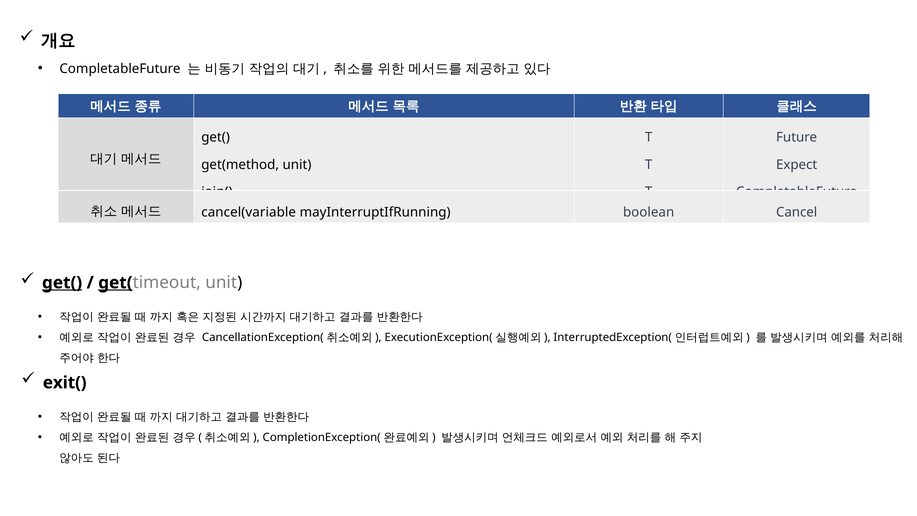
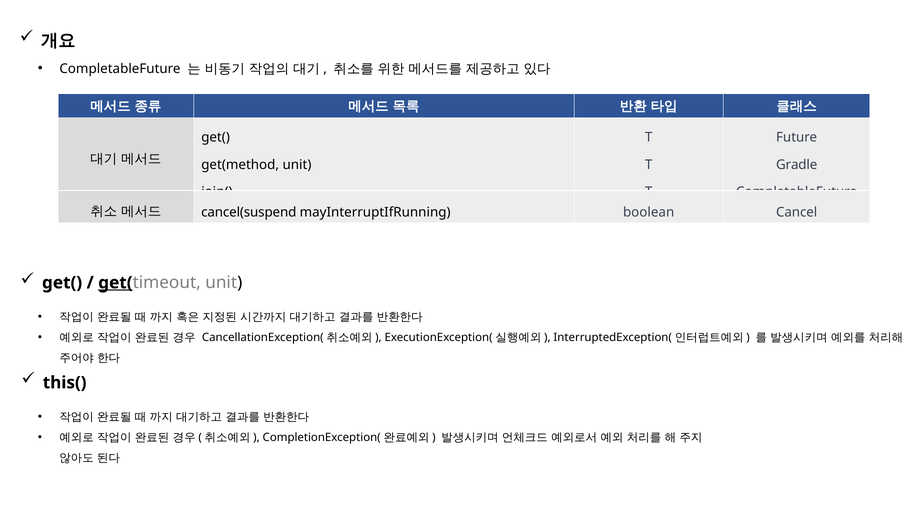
Expect: Expect -> Gradle
cancel(variable: cancel(variable -> cancel(suspend
get( at (62, 283) underline: present -> none
exit(: exit( -> this(
